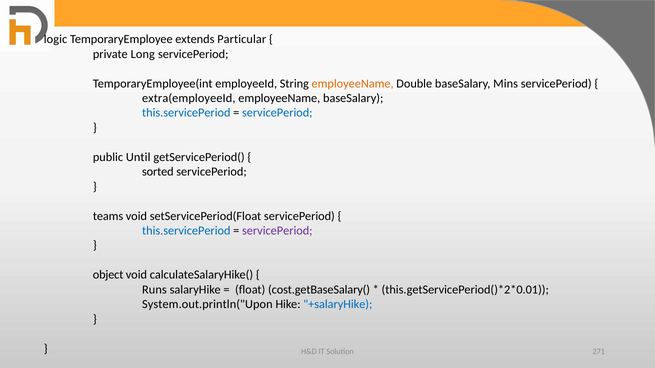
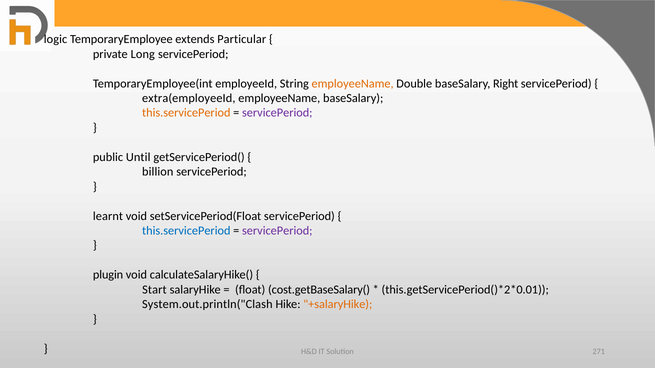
Mins: Mins -> Right
this.servicePeriod at (186, 113) colour: blue -> orange
servicePeriod at (277, 113) colour: blue -> purple
sorted: sorted -> billion
teams: teams -> learnt
object: object -> plugin
Runs: Runs -> Start
System.out.println("Upon: System.out.println("Upon -> System.out.println("Clash
+salaryHike colour: blue -> orange
